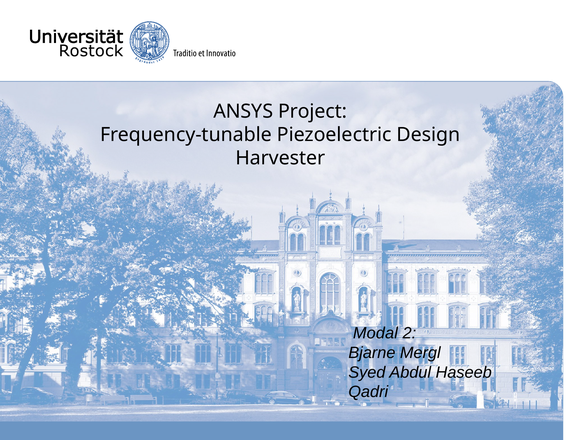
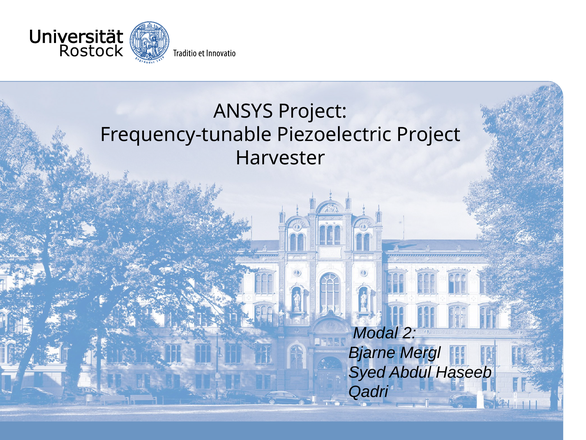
Piezoelectric Design: Design -> Project
